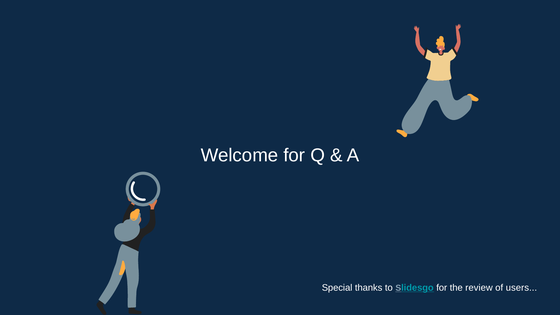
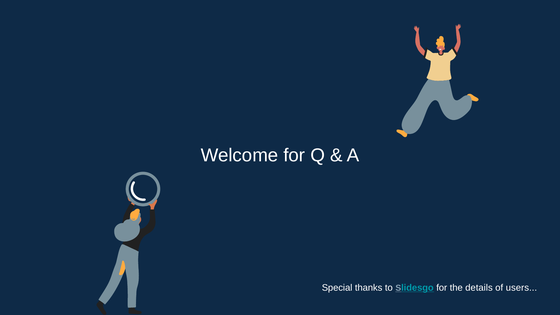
review: review -> details
